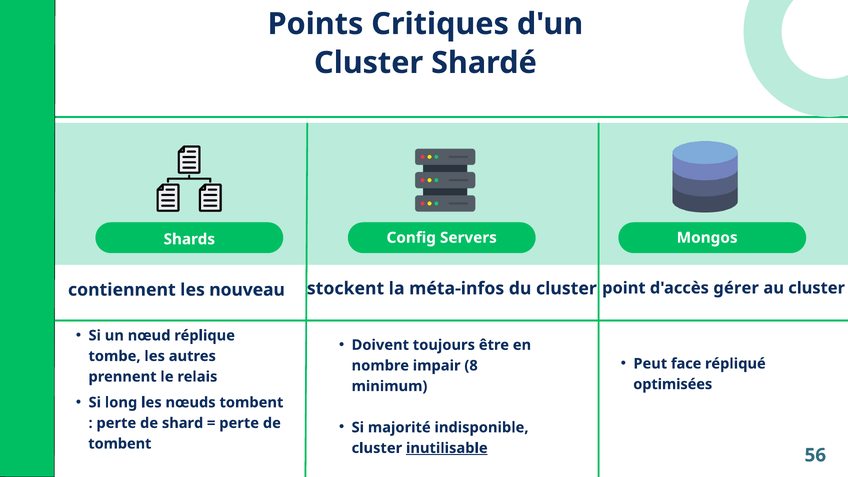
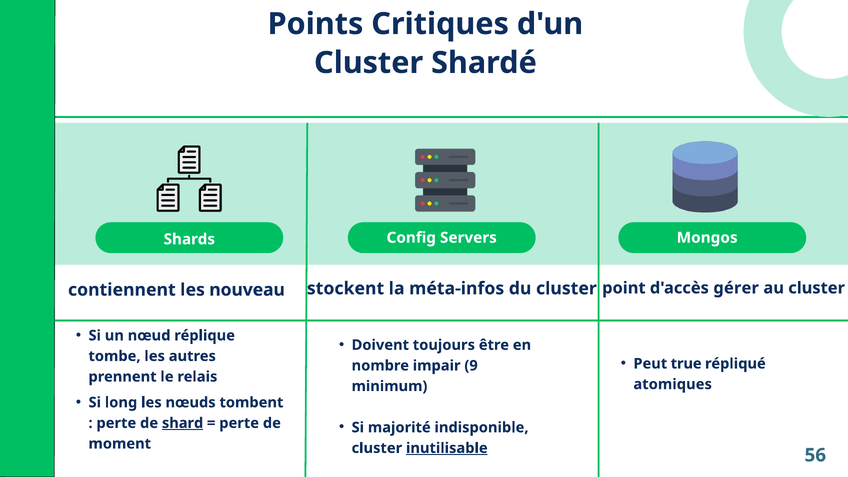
face: face -> true
8: 8 -> 9
optimisées: optimisées -> atomiques
shard underline: none -> present
tombent at (120, 444): tombent -> moment
